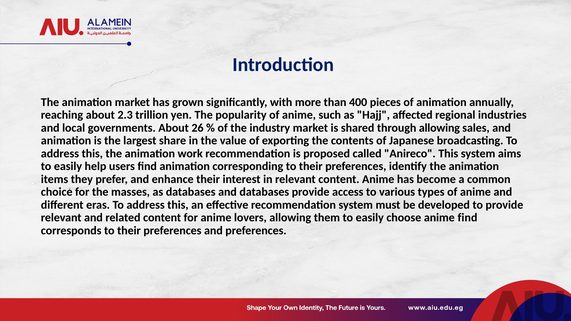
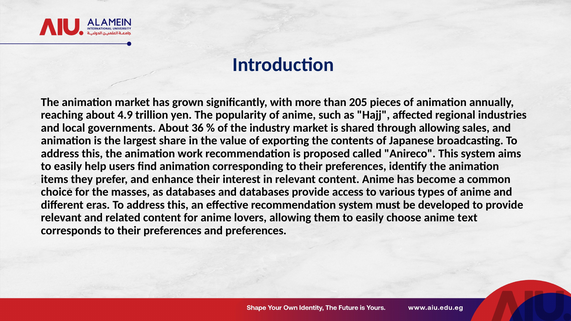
400: 400 -> 205
2.3: 2.3 -> 4.9
26: 26 -> 36
anime find: find -> text
